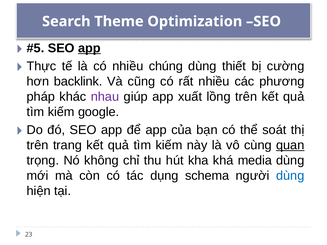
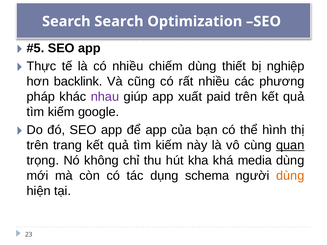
Search Theme: Theme -> Search
app at (89, 48) underline: present -> none
chúng: chúng -> chiếm
cường: cường -> nghiệp
lồng: lồng -> paid
soát: soát -> hình
dùng at (290, 176) colour: blue -> orange
